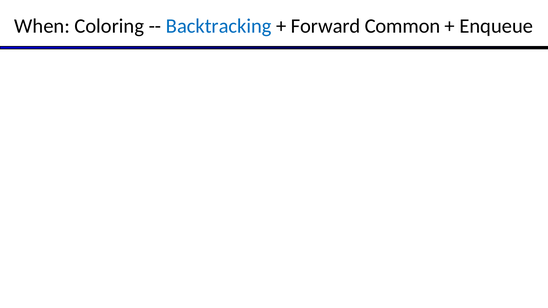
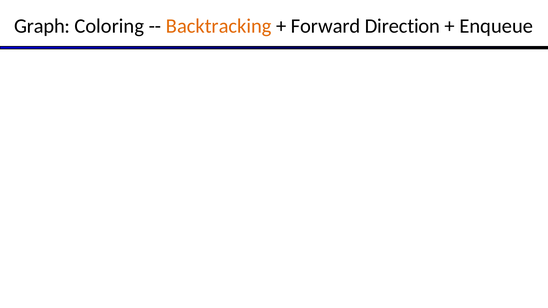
When: When -> Graph
Backtracking colour: blue -> orange
Common: Common -> Direction
